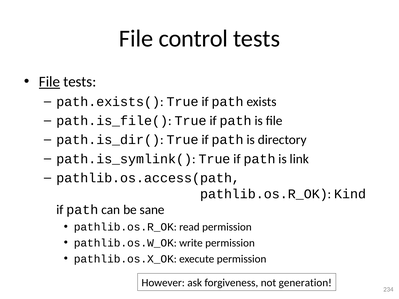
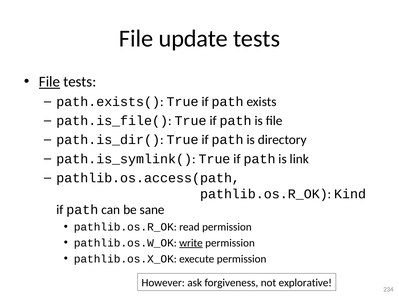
control: control -> update
write underline: none -> present
generation: generation -> explorative
